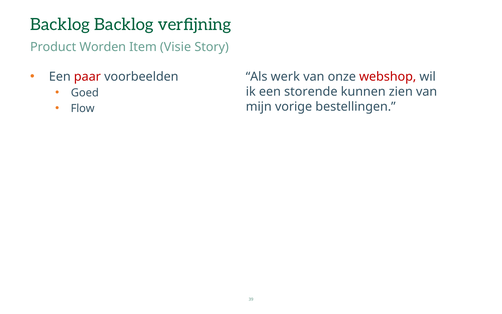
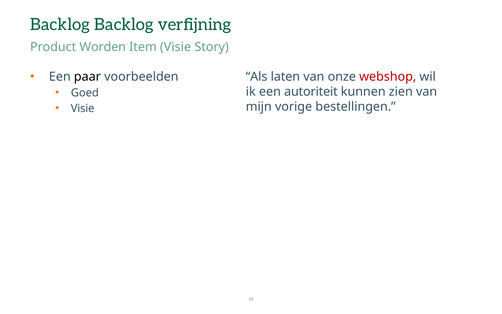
paar colour: red -> black
werk: werk -> laten
storende: storende -> autoriteit
Flow at (83, 108): Flow -> Visie
